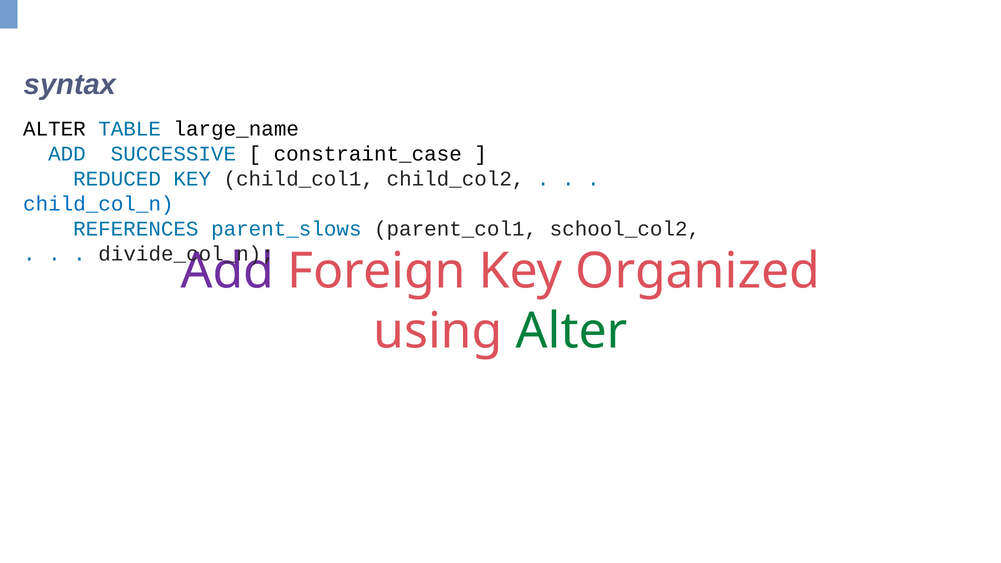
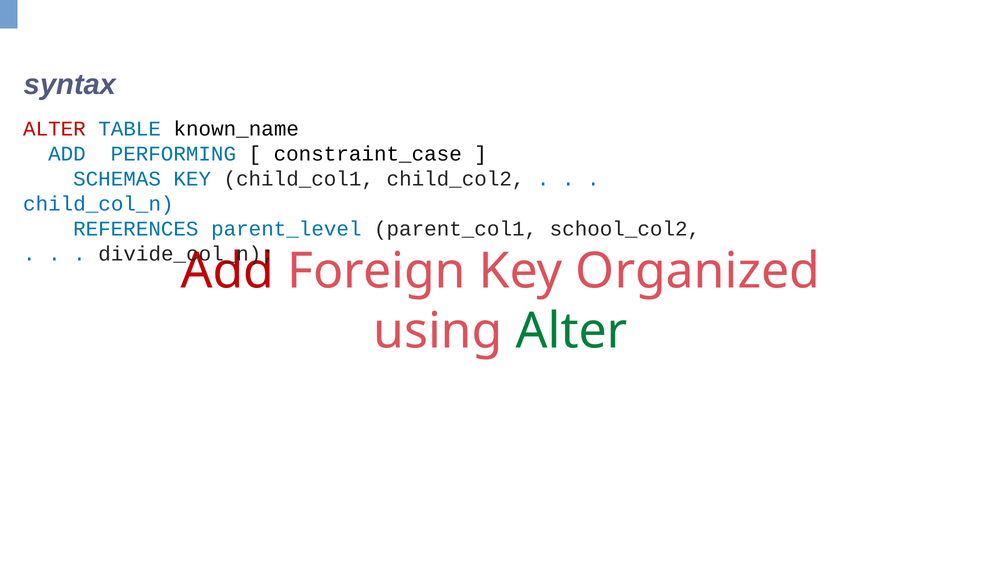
ALTER at (54, 129) colour: black -> red
large_name: large_name -> known_name
SUCCESSIVE: SUCCESSIVE -> PERFORMING
REDUCED: REDUCED -> SCHEMAS
parent_slows: parent_slows -> parent_level
Add at (227, 271) colour: purple -> red
